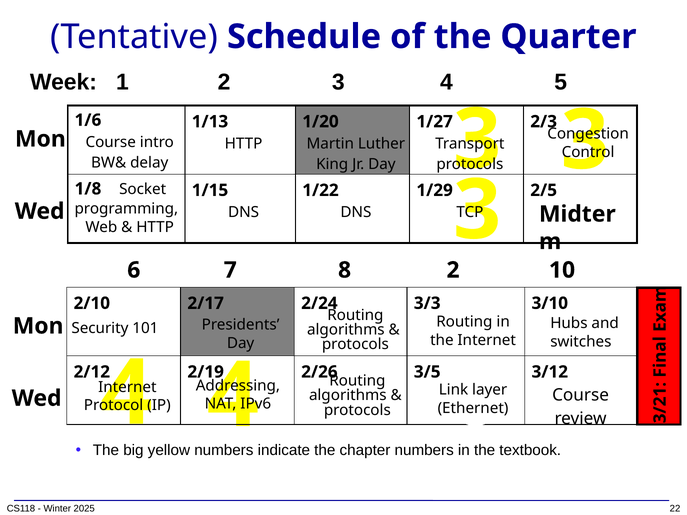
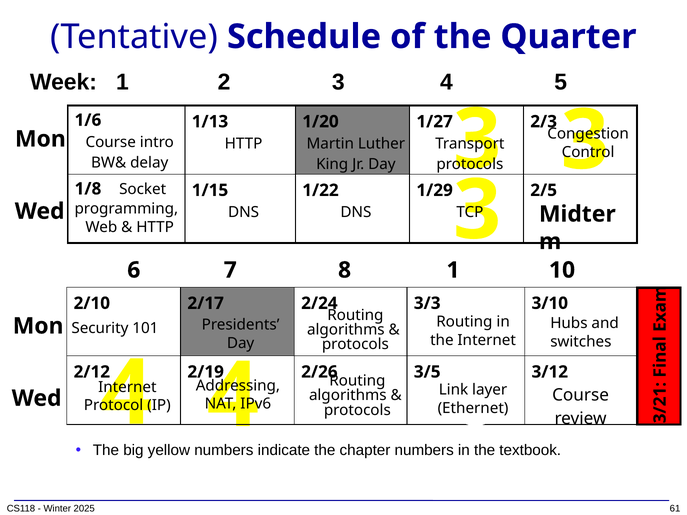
2 at (453, 270): 2 -> 1
22: 22 -> 61
